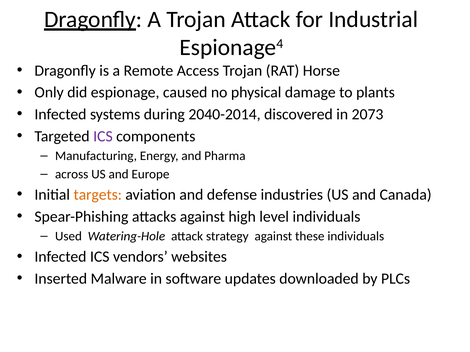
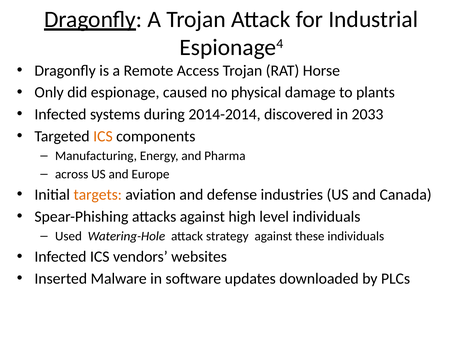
2040-2014: 2040-2014 -> 2014-2014
2073: 2073 -> 2033
ICS at (103, 136) colour: purple -> orange
